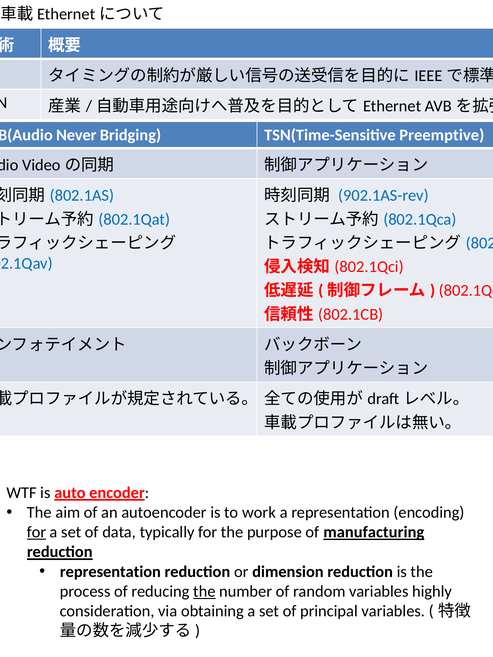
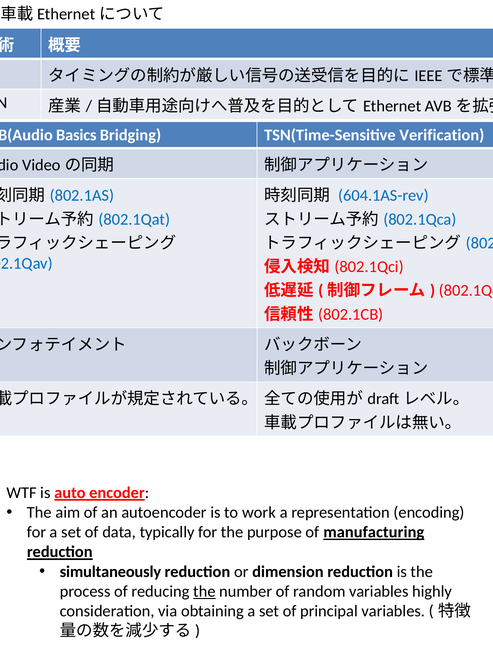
Never: Never -> Basics
Preemptive: Preemptive -> Verification
902.1AS-rev: 902.1AS-rev -> 604.1AS-rev
for at (37, 532) underline: present -> none
representation at (110, 572): representation -> simultaneously
